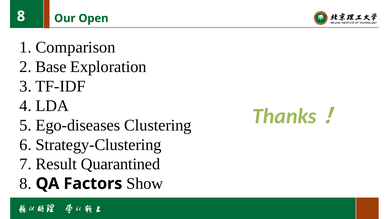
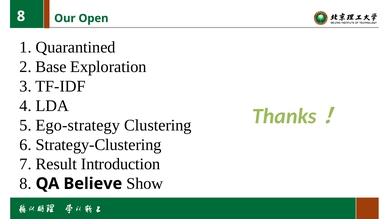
Comparison: Comparison -> Quarantined
Ego-diseases: Ego-diseases -> Ego-strategy
Quarantined: Quarantined -> Introduction
Factors: Factors -> Believe
